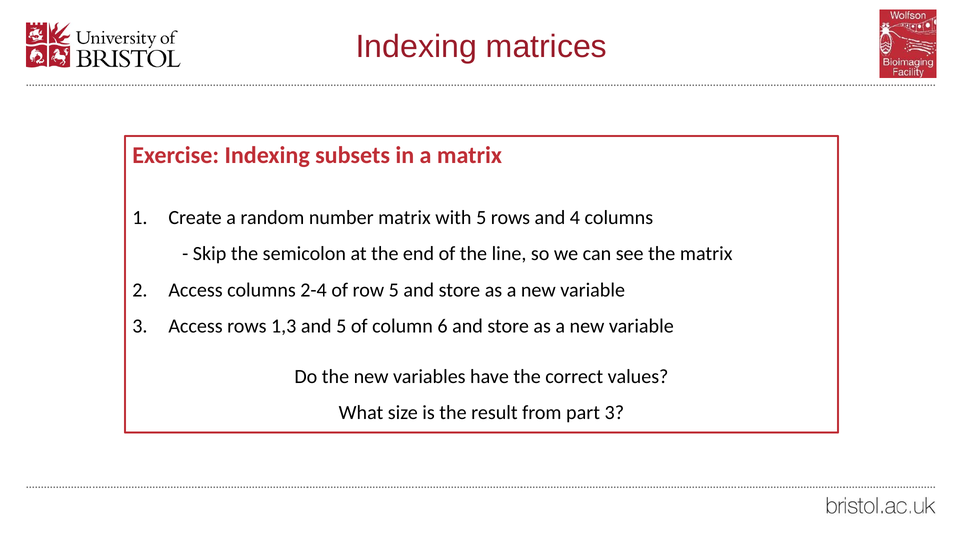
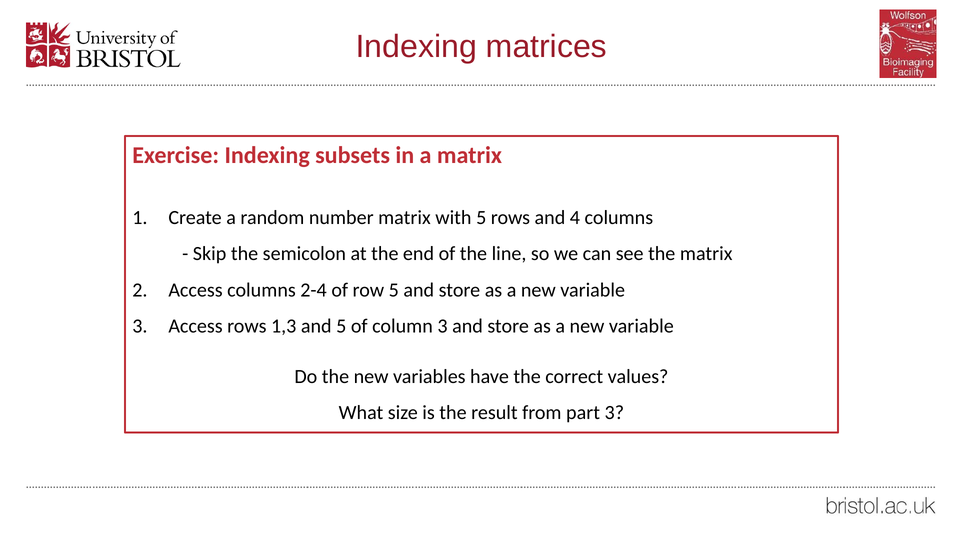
column 6: 6 -> 3
